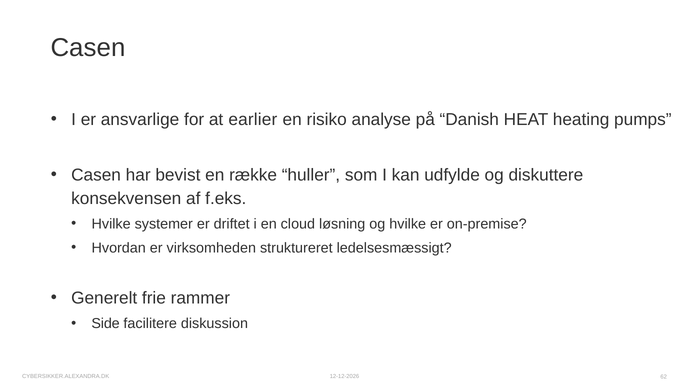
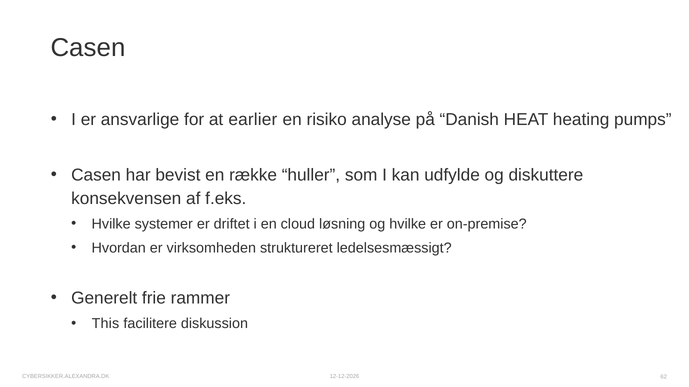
Side: Side -> This
